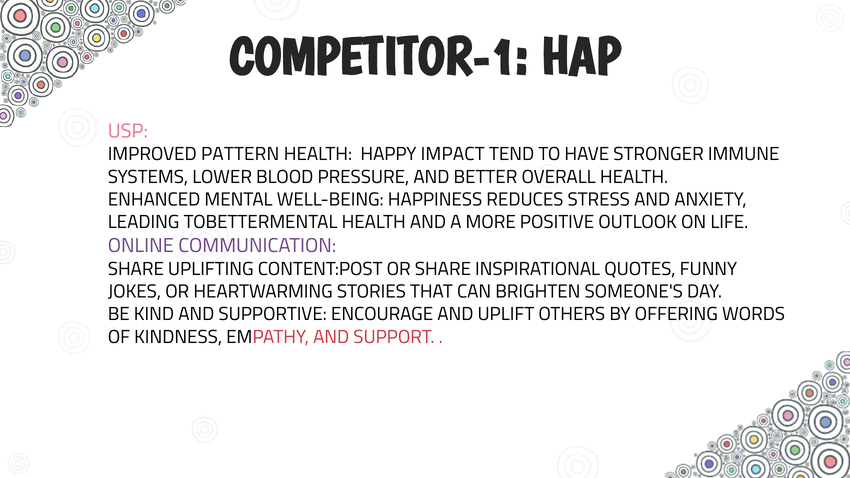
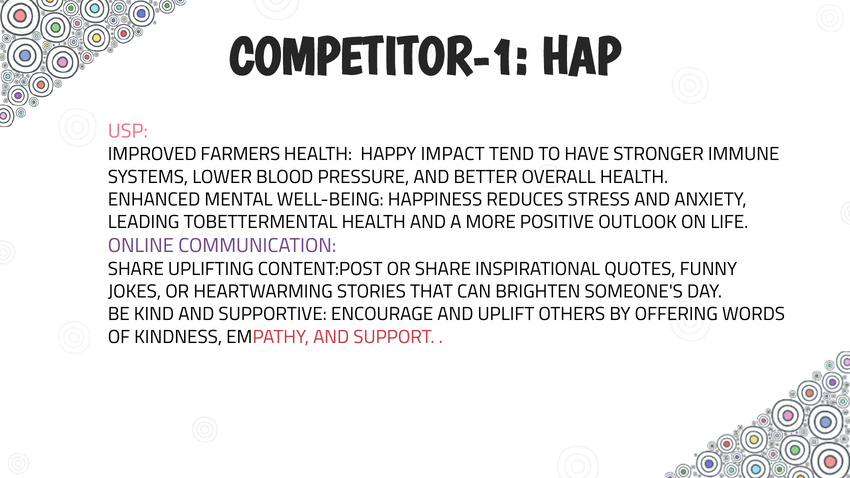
PATTERN: PATTERN -> FARMERS
